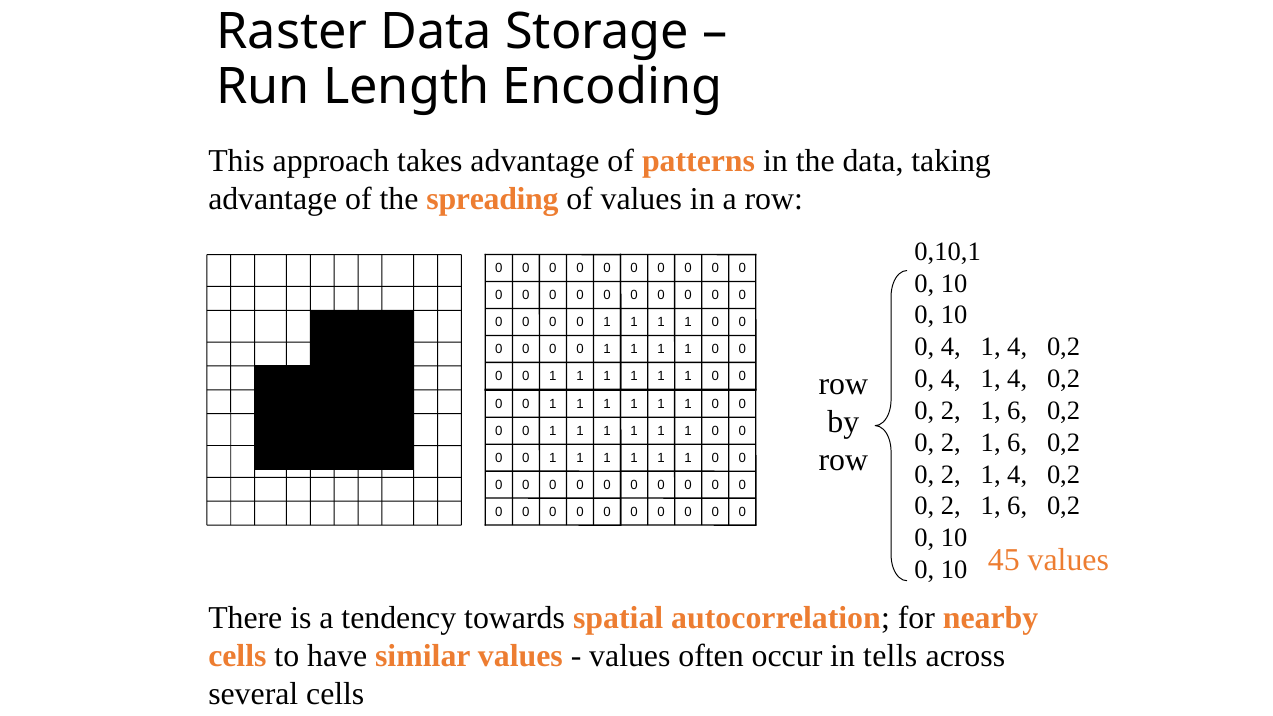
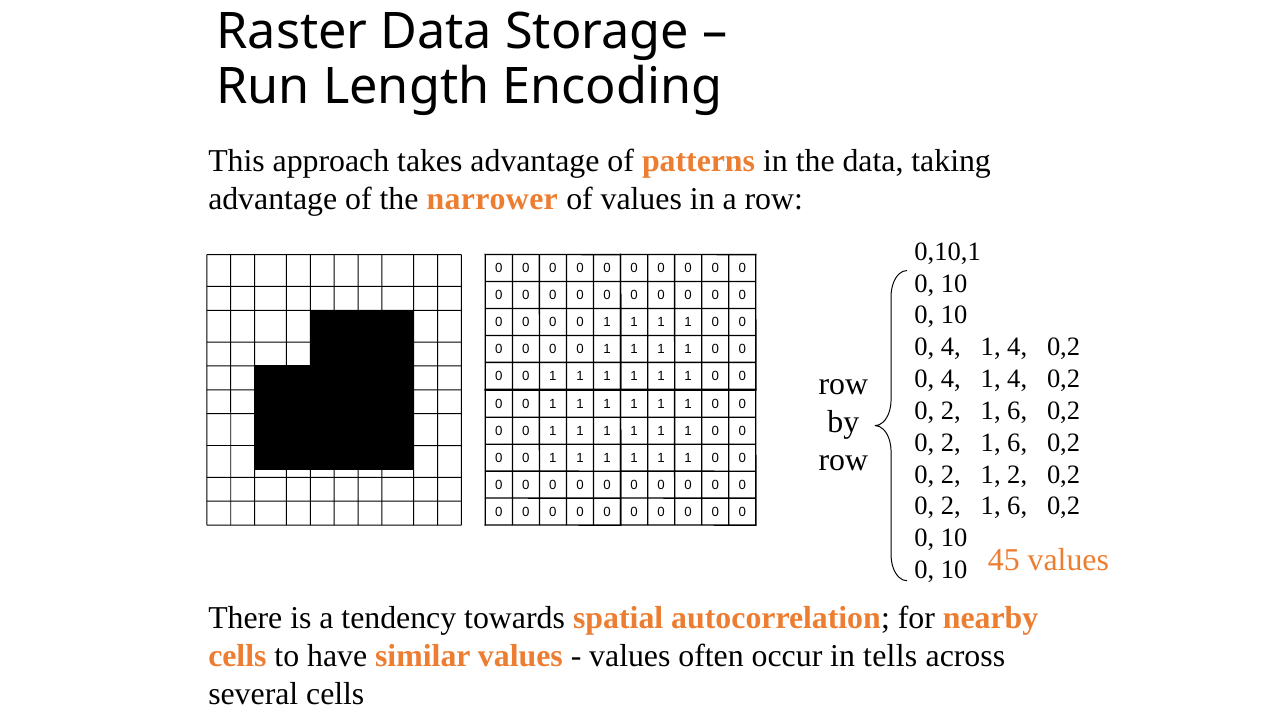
spreading: spreading -> narrower
2 1 4: 4 -> 2
